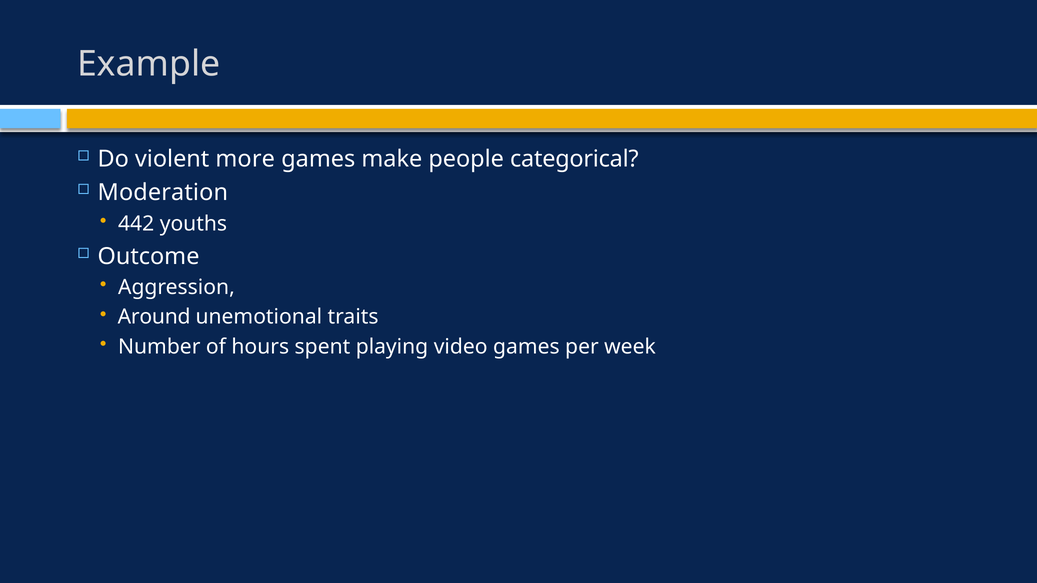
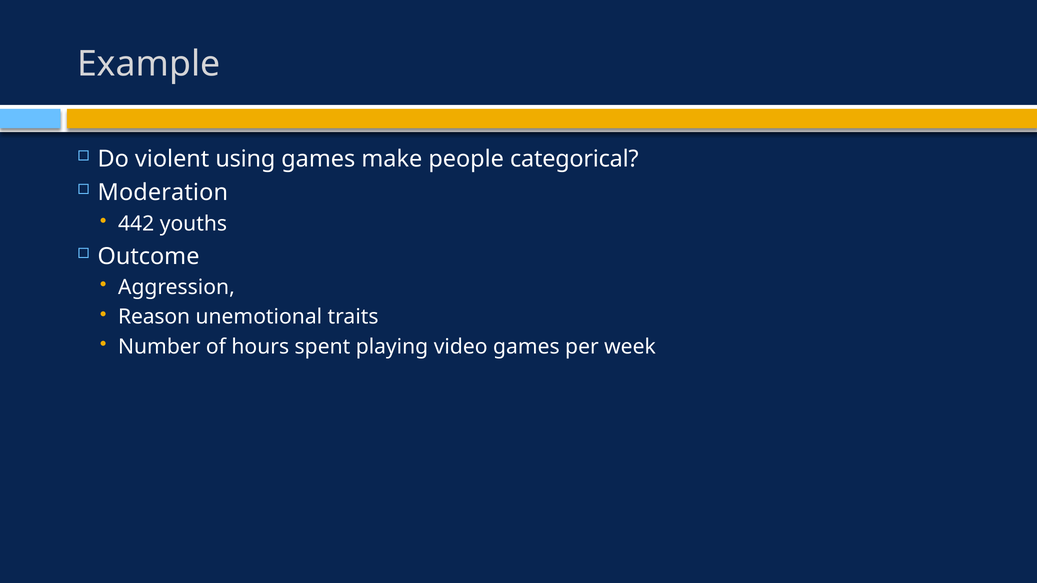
more: more -> using
Around: Around -> Reason
